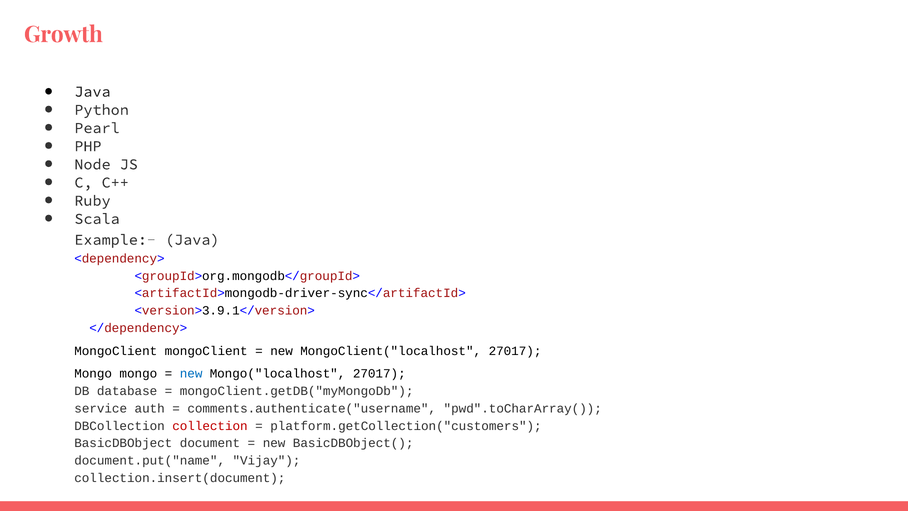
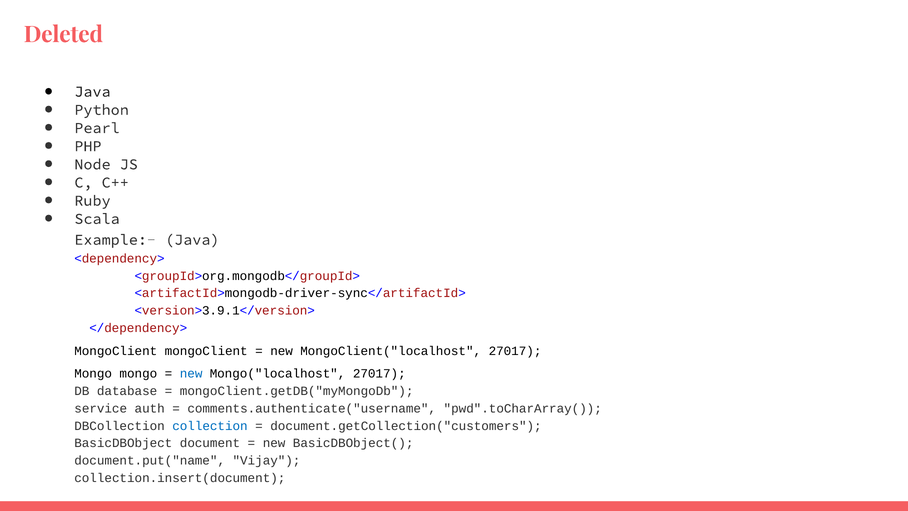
Growth: Growth -> Deleted
collection colour: red -> blue
platform.getCollection("customers: platform.getCollection("customers -> document.getCollection("customers
